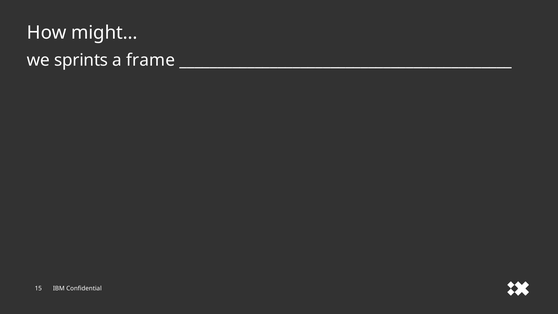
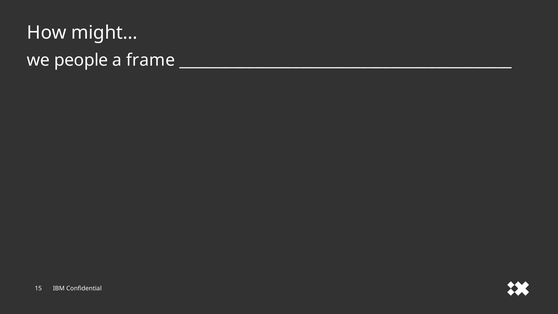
sprints: sprints -> people
